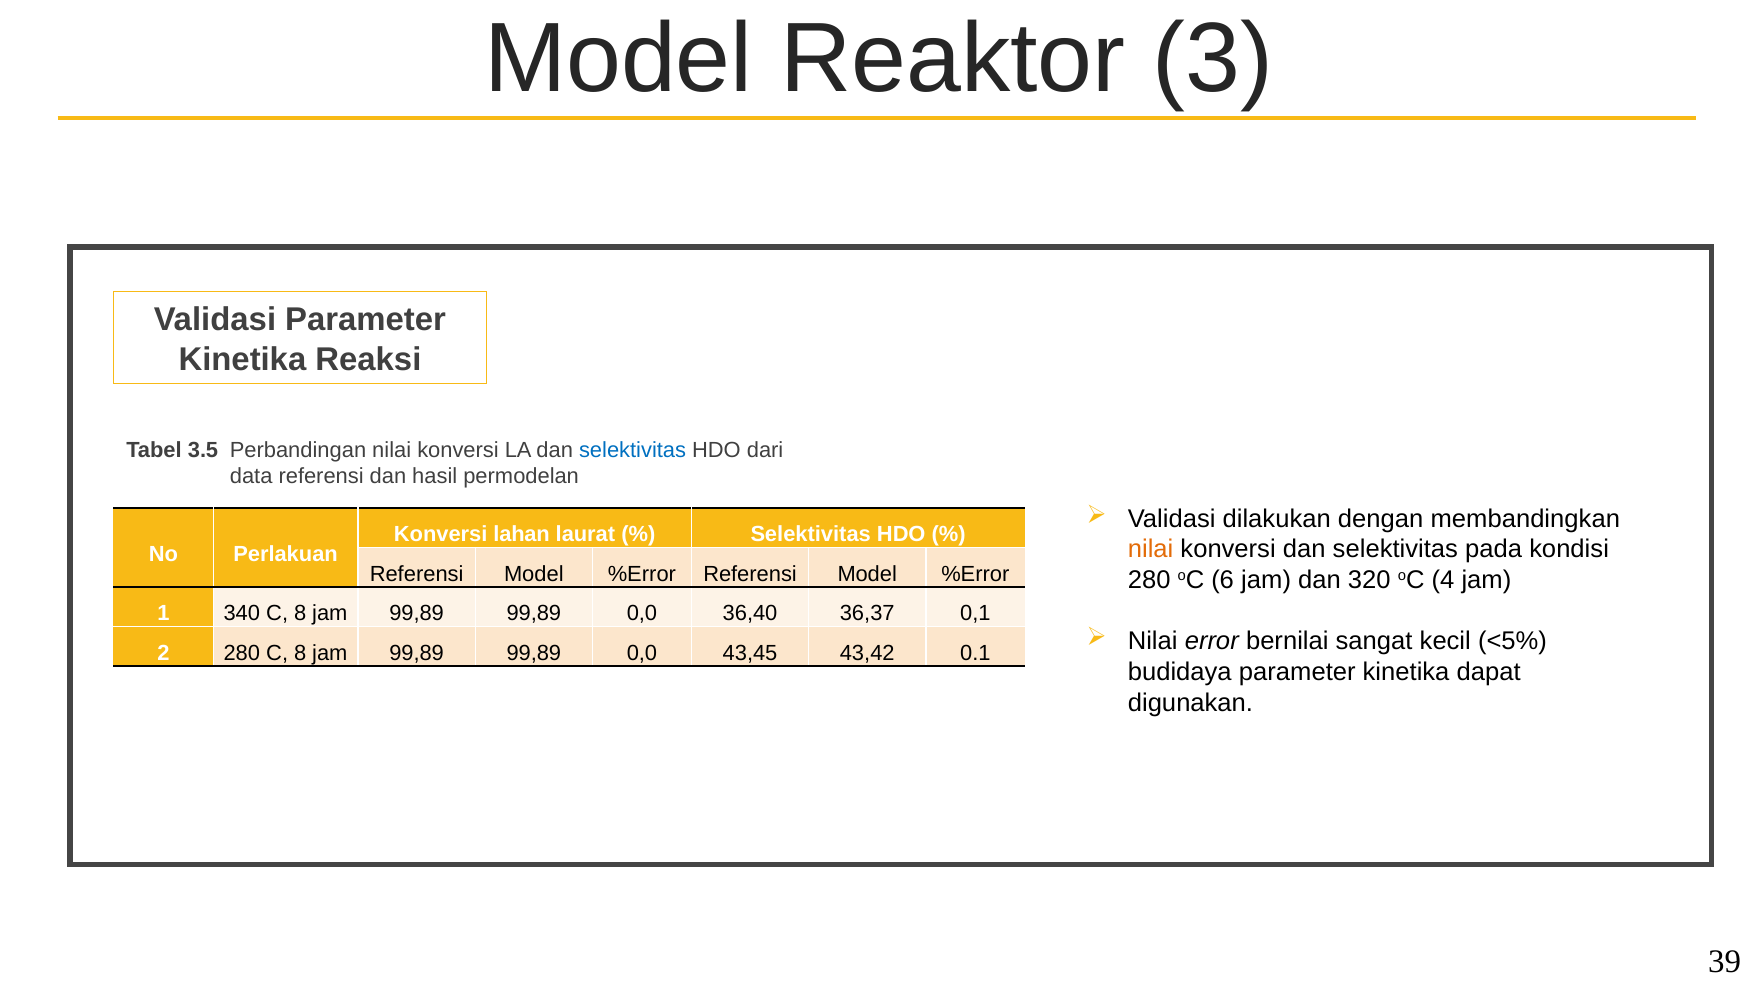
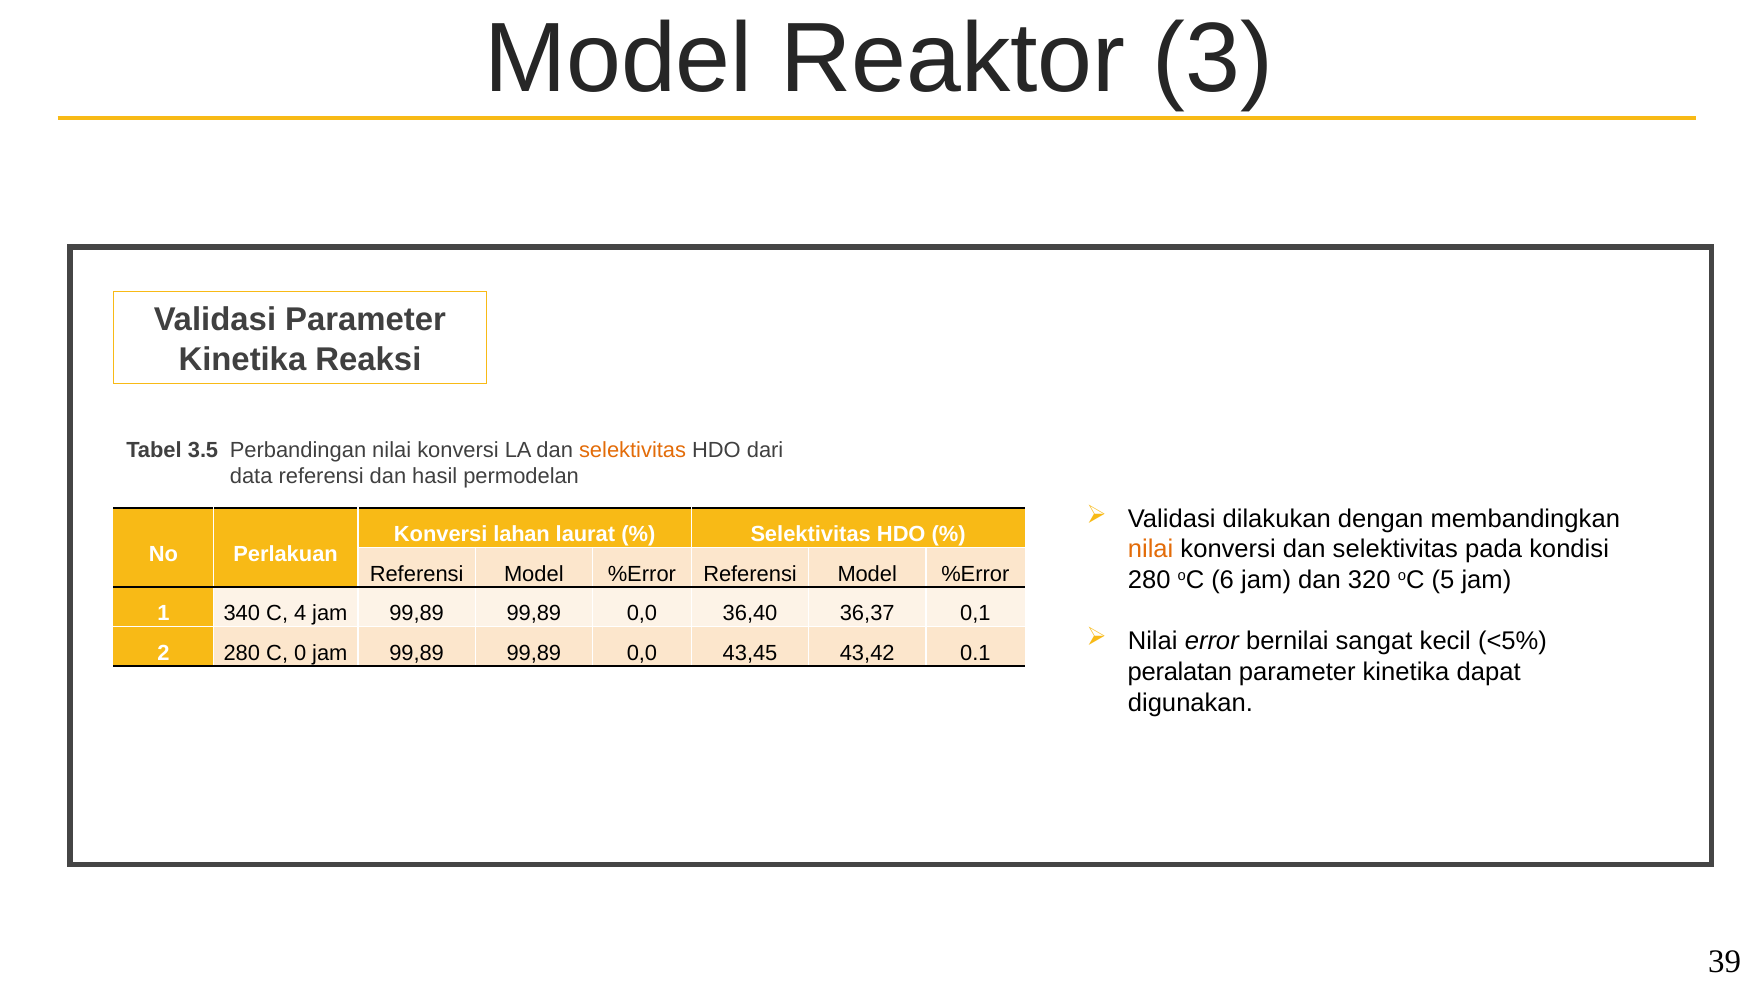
selektivitas at (633, 451) colour: blue -> orange
4: 4 -> 5
340 C 8: 8 -> 4
280 C 8: 8 -> 0
budidaya: budidaya -> peralatan
